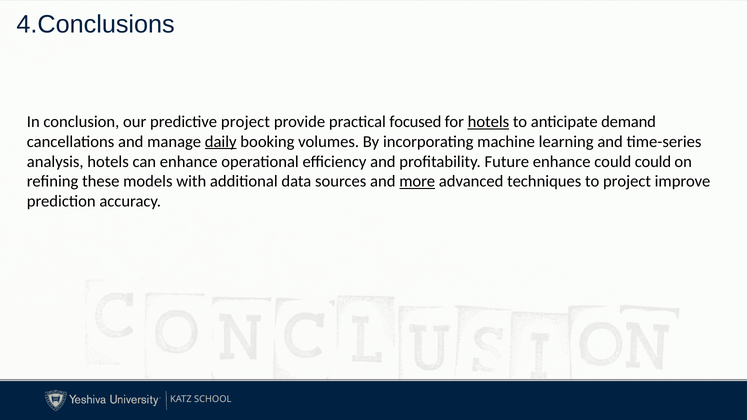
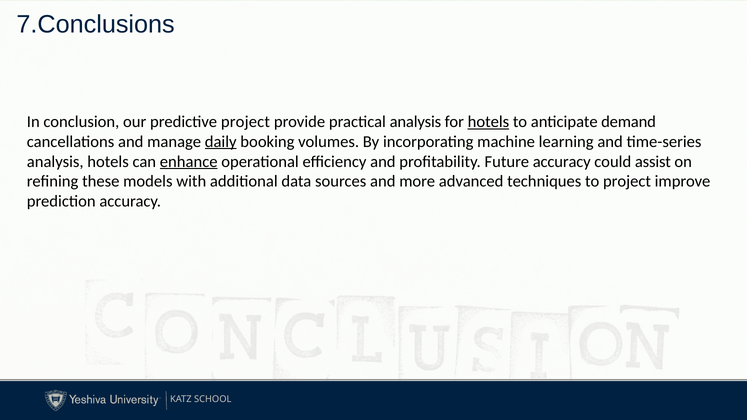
4.Conclusions: 4.Conclusions -> 7.Conclusions
practical focused: focused -> analysis
enhance at (189, 162) underline: none -> present
Future enhance: enhance -> accuracy
could could: could -> assist
more underline: present -> none
